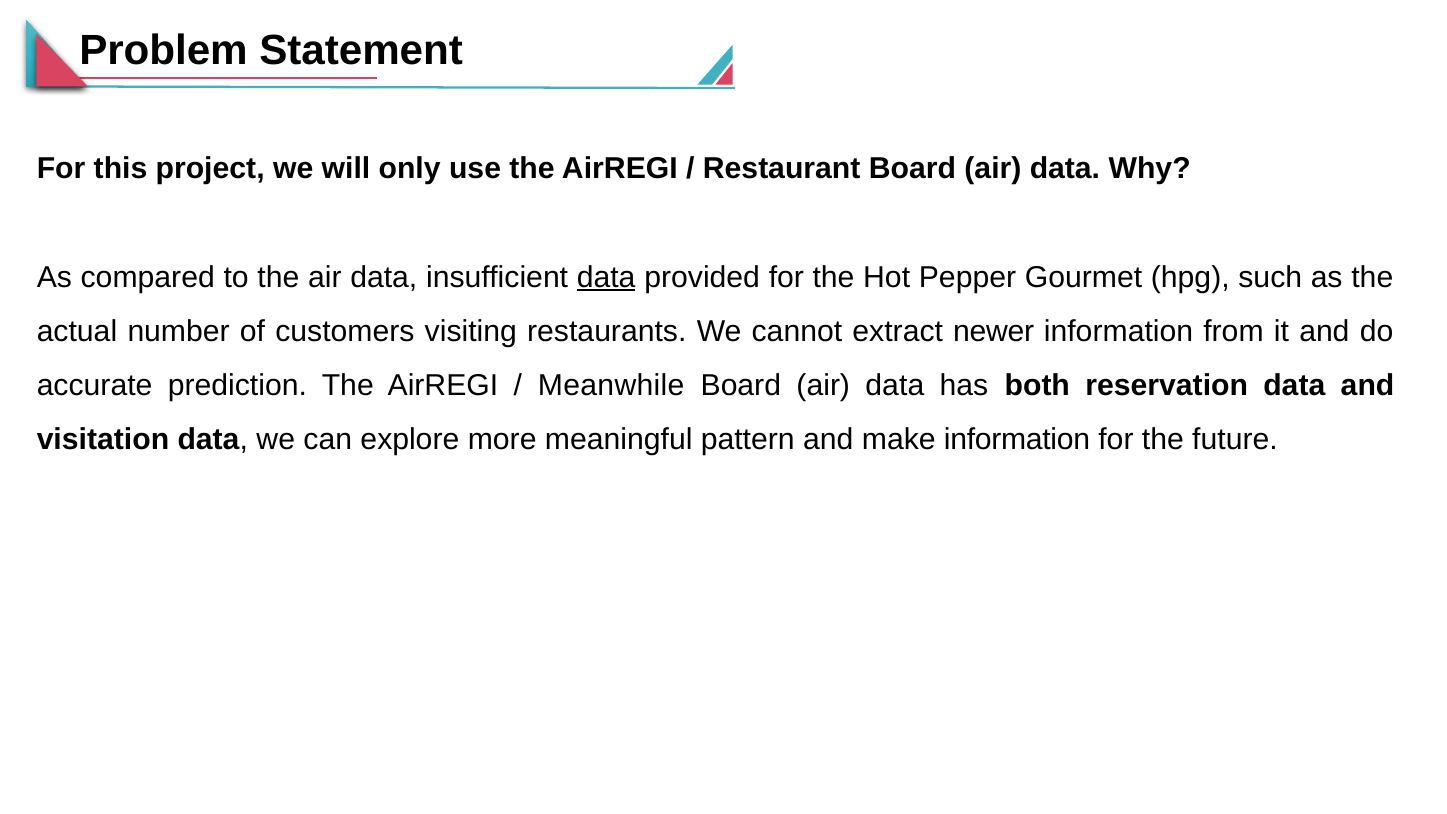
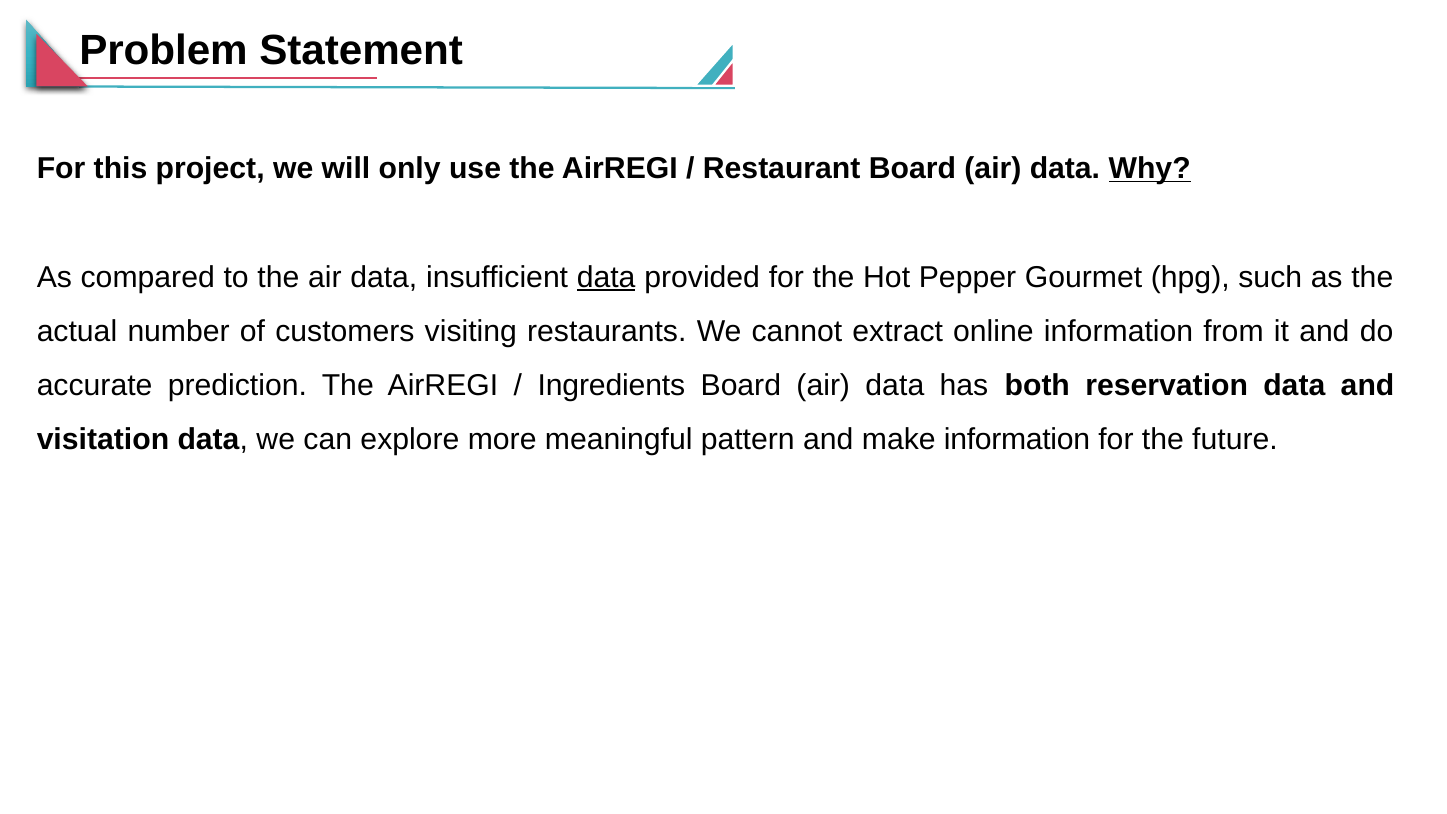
Why underline: none -> present
newer: newer -> online
Meanwhile: Meanwhile -> Ingredients
